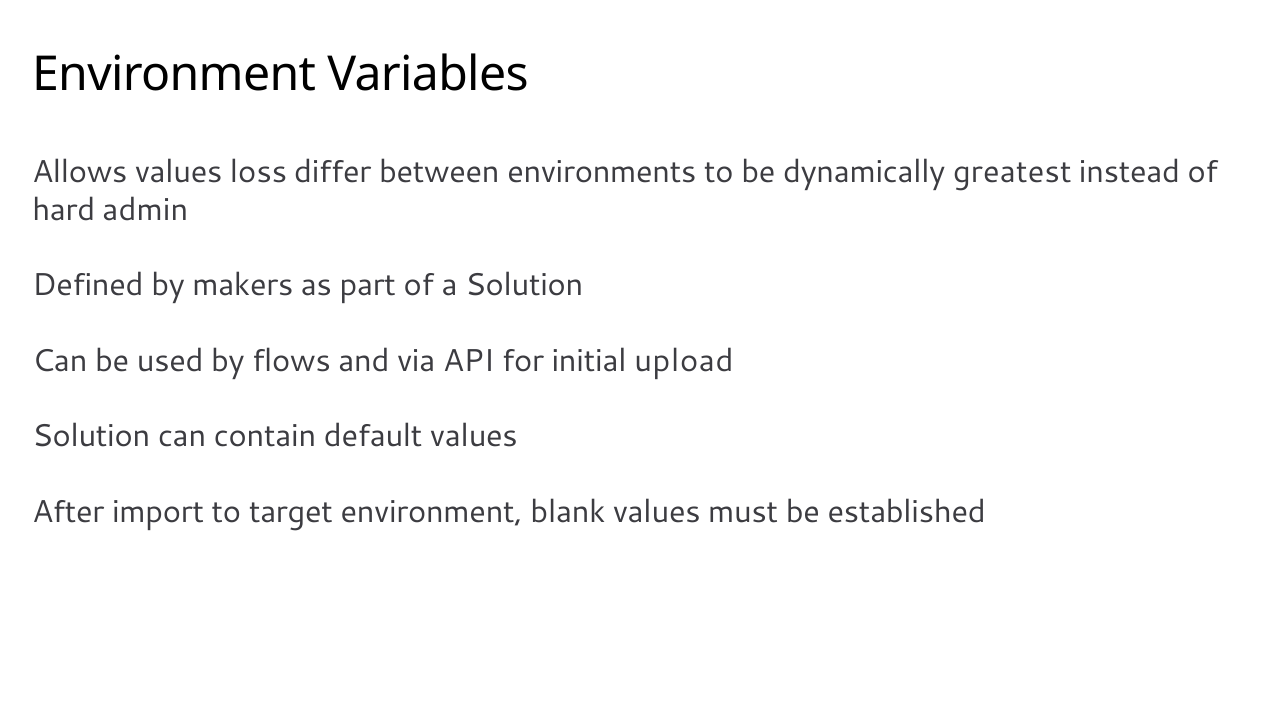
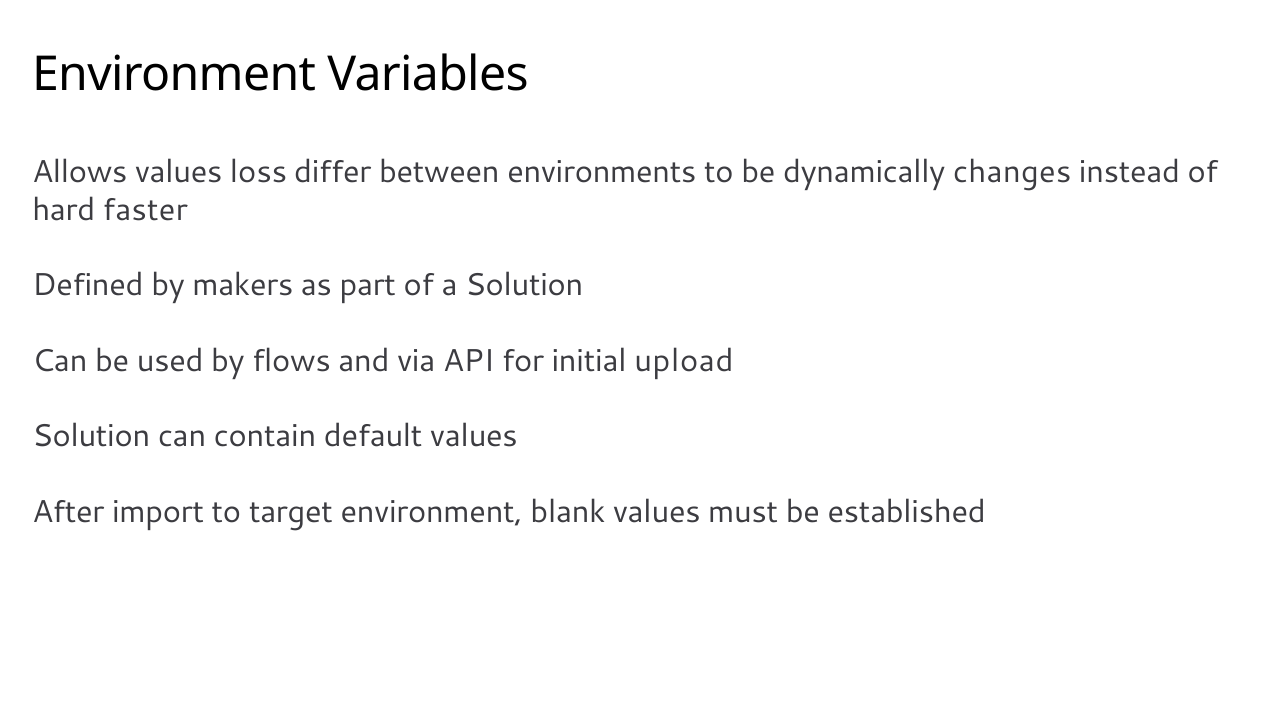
greatest: greatest -> changes
admin: admin -> faster
